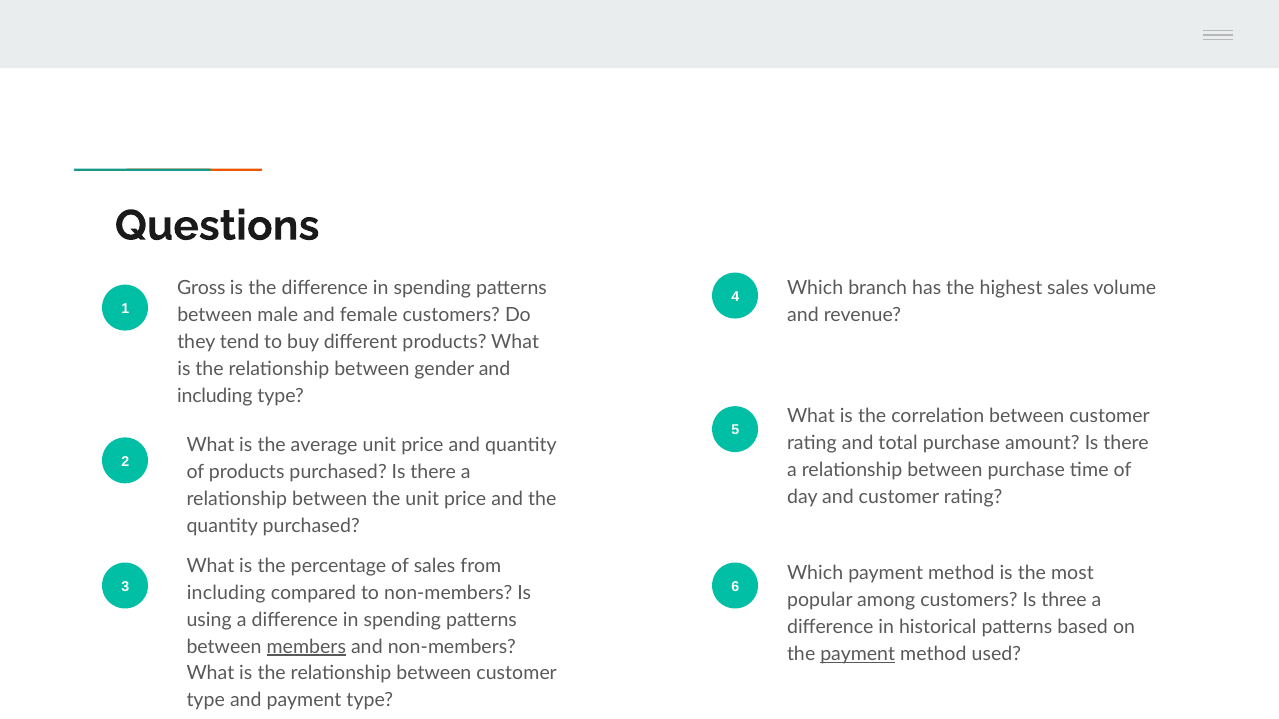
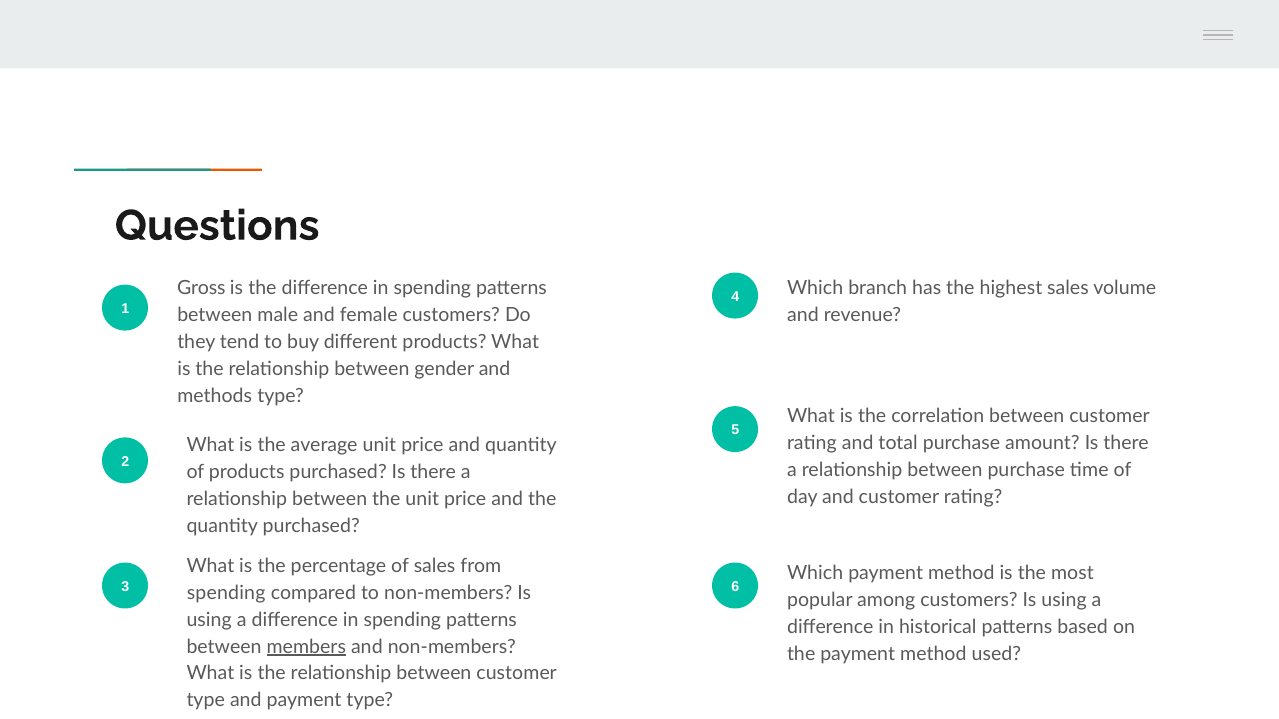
including at (215, 396): including -> methods
including at (226, 593): including -> spending
customers Is three: three -> using
payment at (858, 654) underline: present -> none
